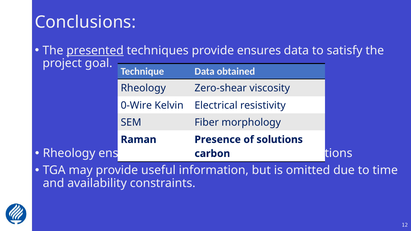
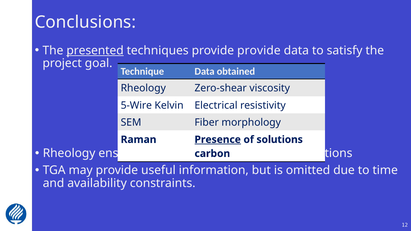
provide ensures: ensures -> provide
0-Wire: 0-Wire -> 5-Wire
Presence underline: none -> present
